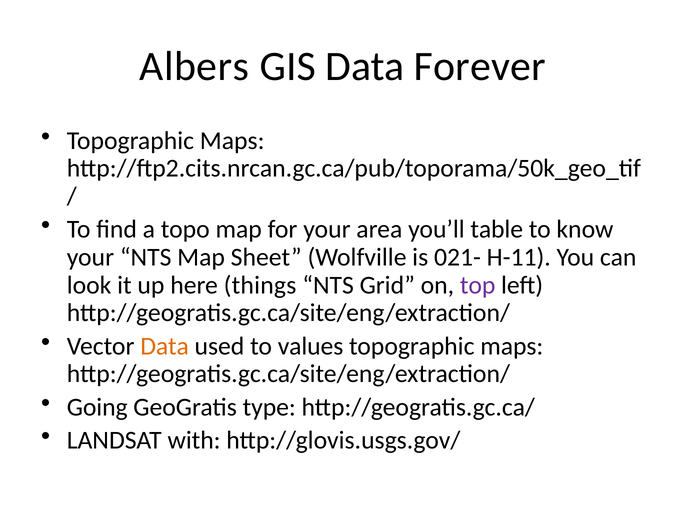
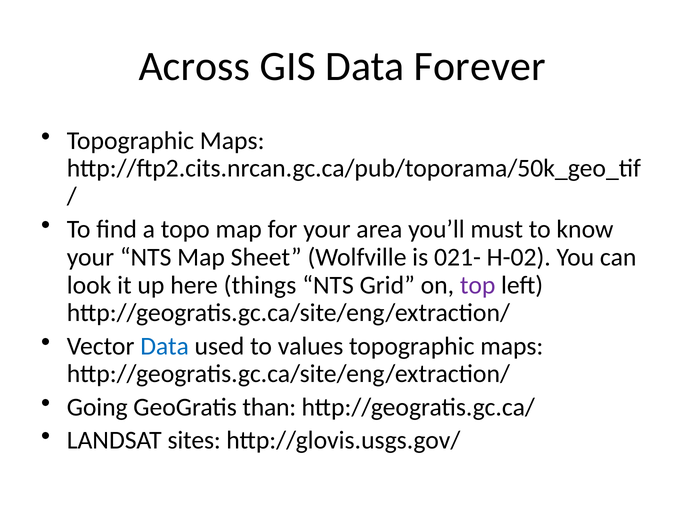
Albers: Albers -> Across
table: table -> must
H-11: H-11 -> H-02
Data at (165, 346) colour: orange -> blue
type: type -> than
with: with -> sites
